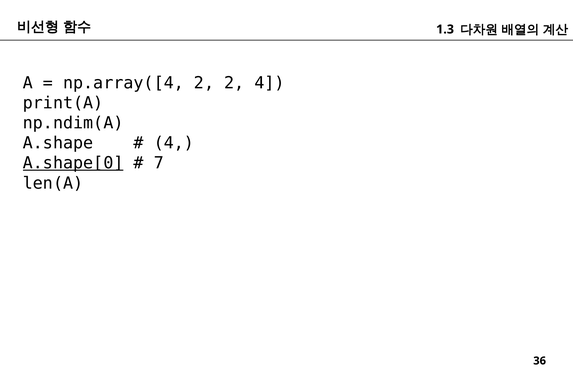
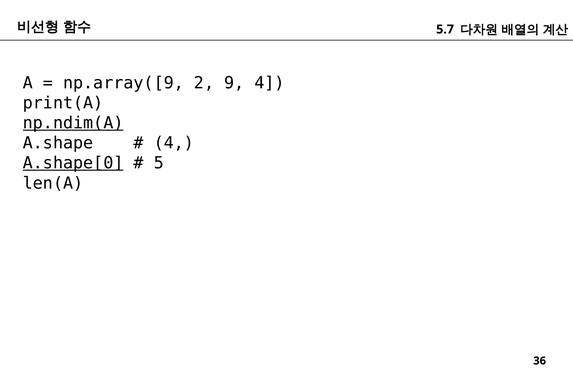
1.3: 1.3 -> 5.7
np.array([4: np.array([4 -> np.array([9
2 2: 2 -> 9
np.ndim(A underline: none -> present
7: 7 -> 5
